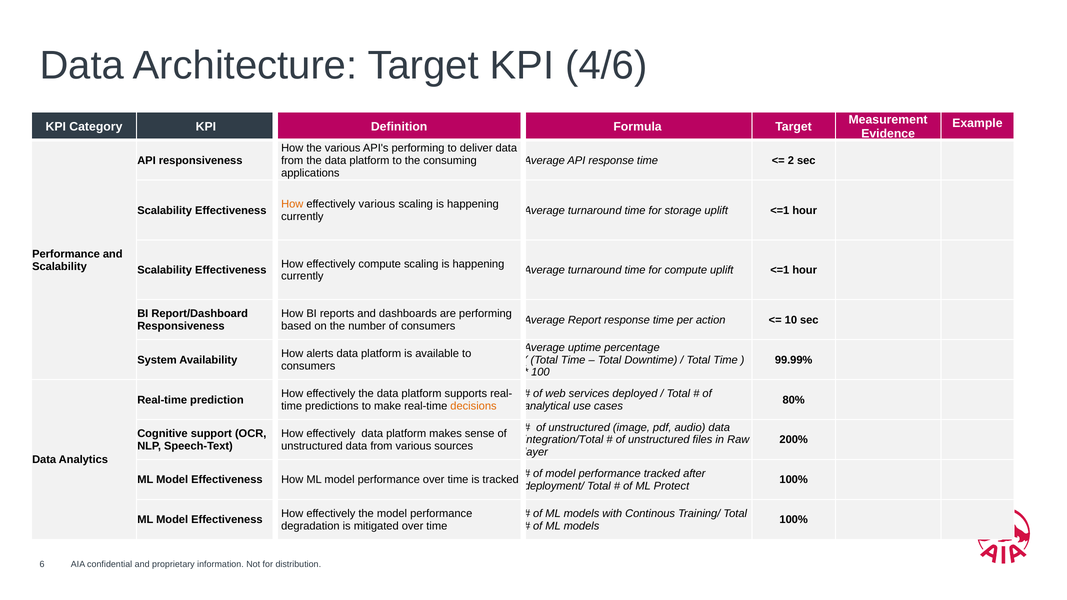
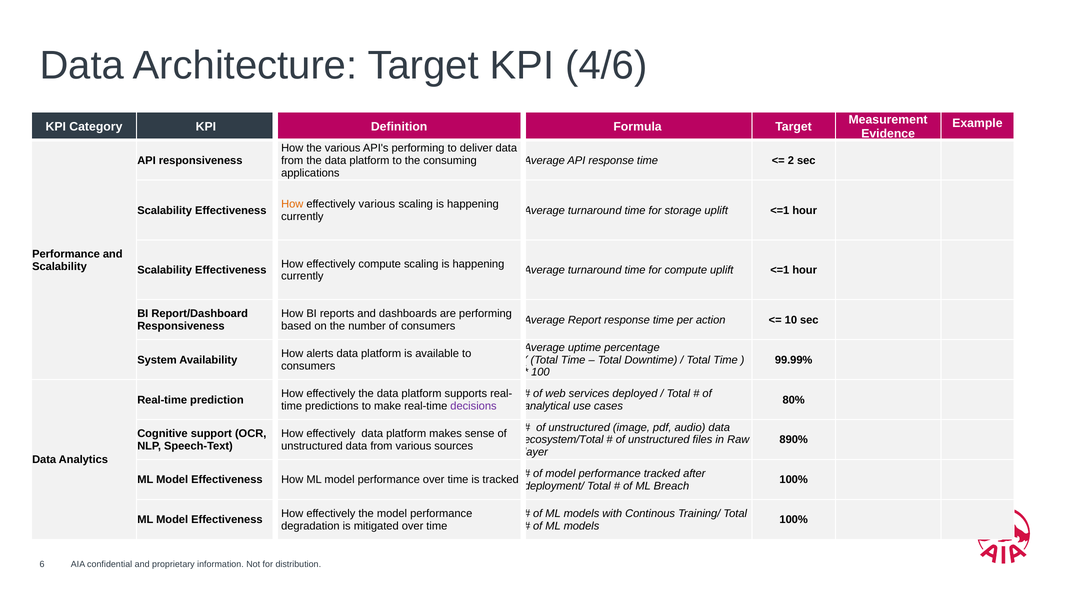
decisions colour: orange -> purple
integration/Total: integration/Total -> ecosystem/Total
200%: 200% -> 890%
Protect: Protect -> Breach
